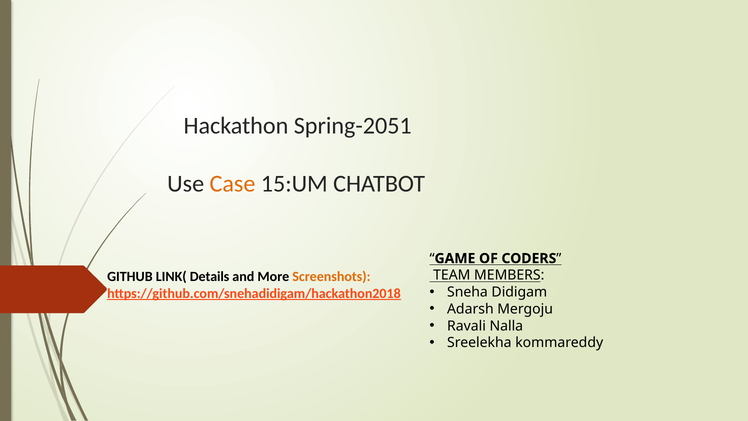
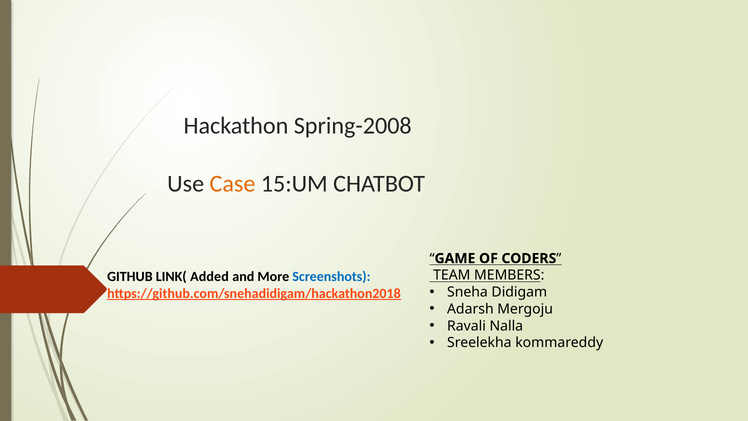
Spring-2051: Spring-2051 -> Spring-2008
Details: Details -> Added
Screenshots colour: orange -> blue
